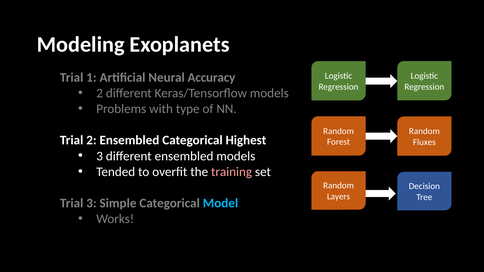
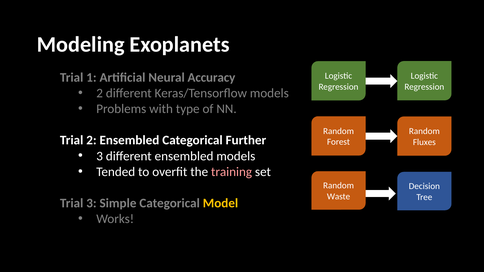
Highest: Highest -> Further
Layers: Layers -> Waste
Model colour: light blue -> yellow
